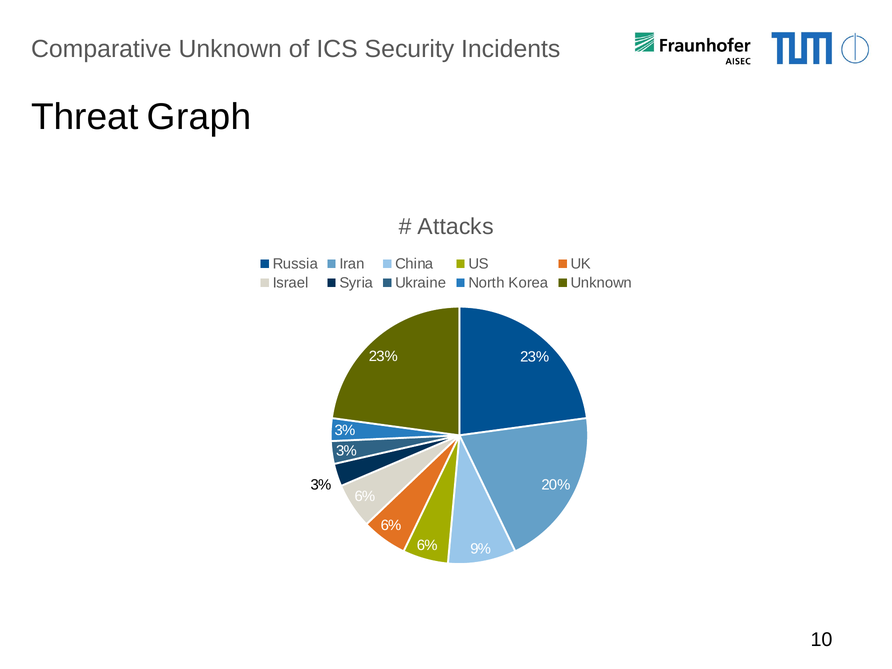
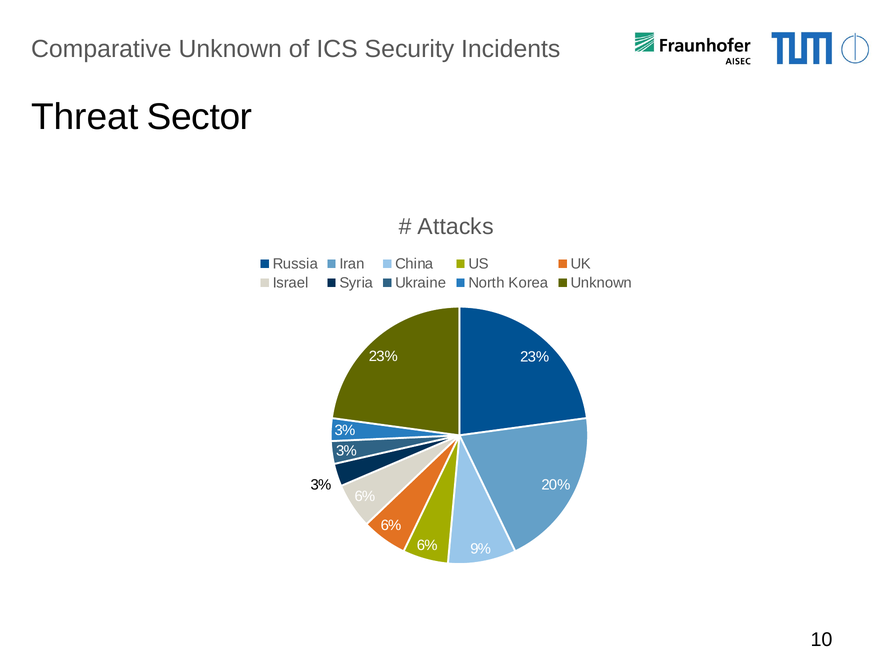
Graph: Graph -> Sector
